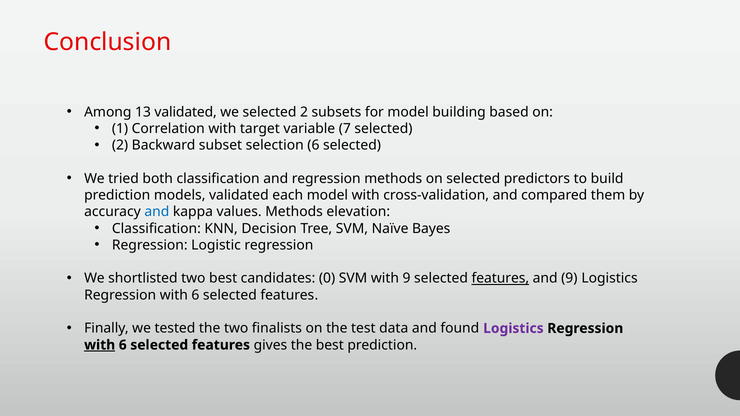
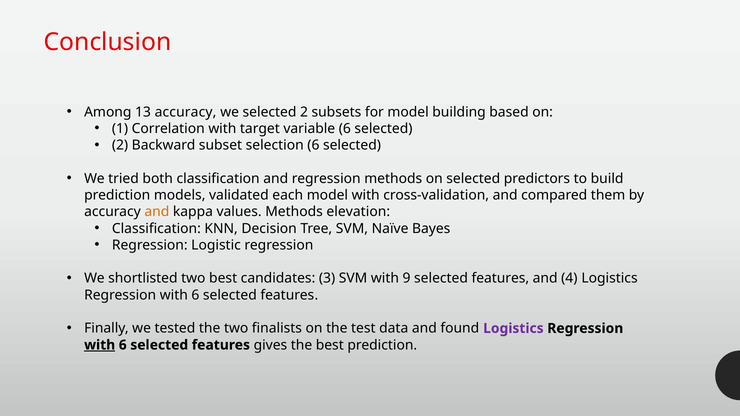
13 validated: validated -> accuracy
variable 7: 7 -> 6
and at (157, 212) colour: blue -> orange
0: 0 -> 3
features at (500, 279) underline: present -> none
and 9: 9 -> 4
